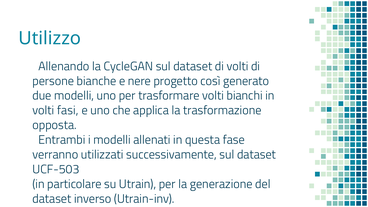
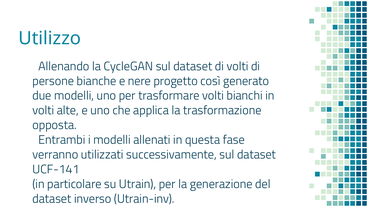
fasi: fasi -> alte
UCF-503: UCF-503 -> UCF-141
